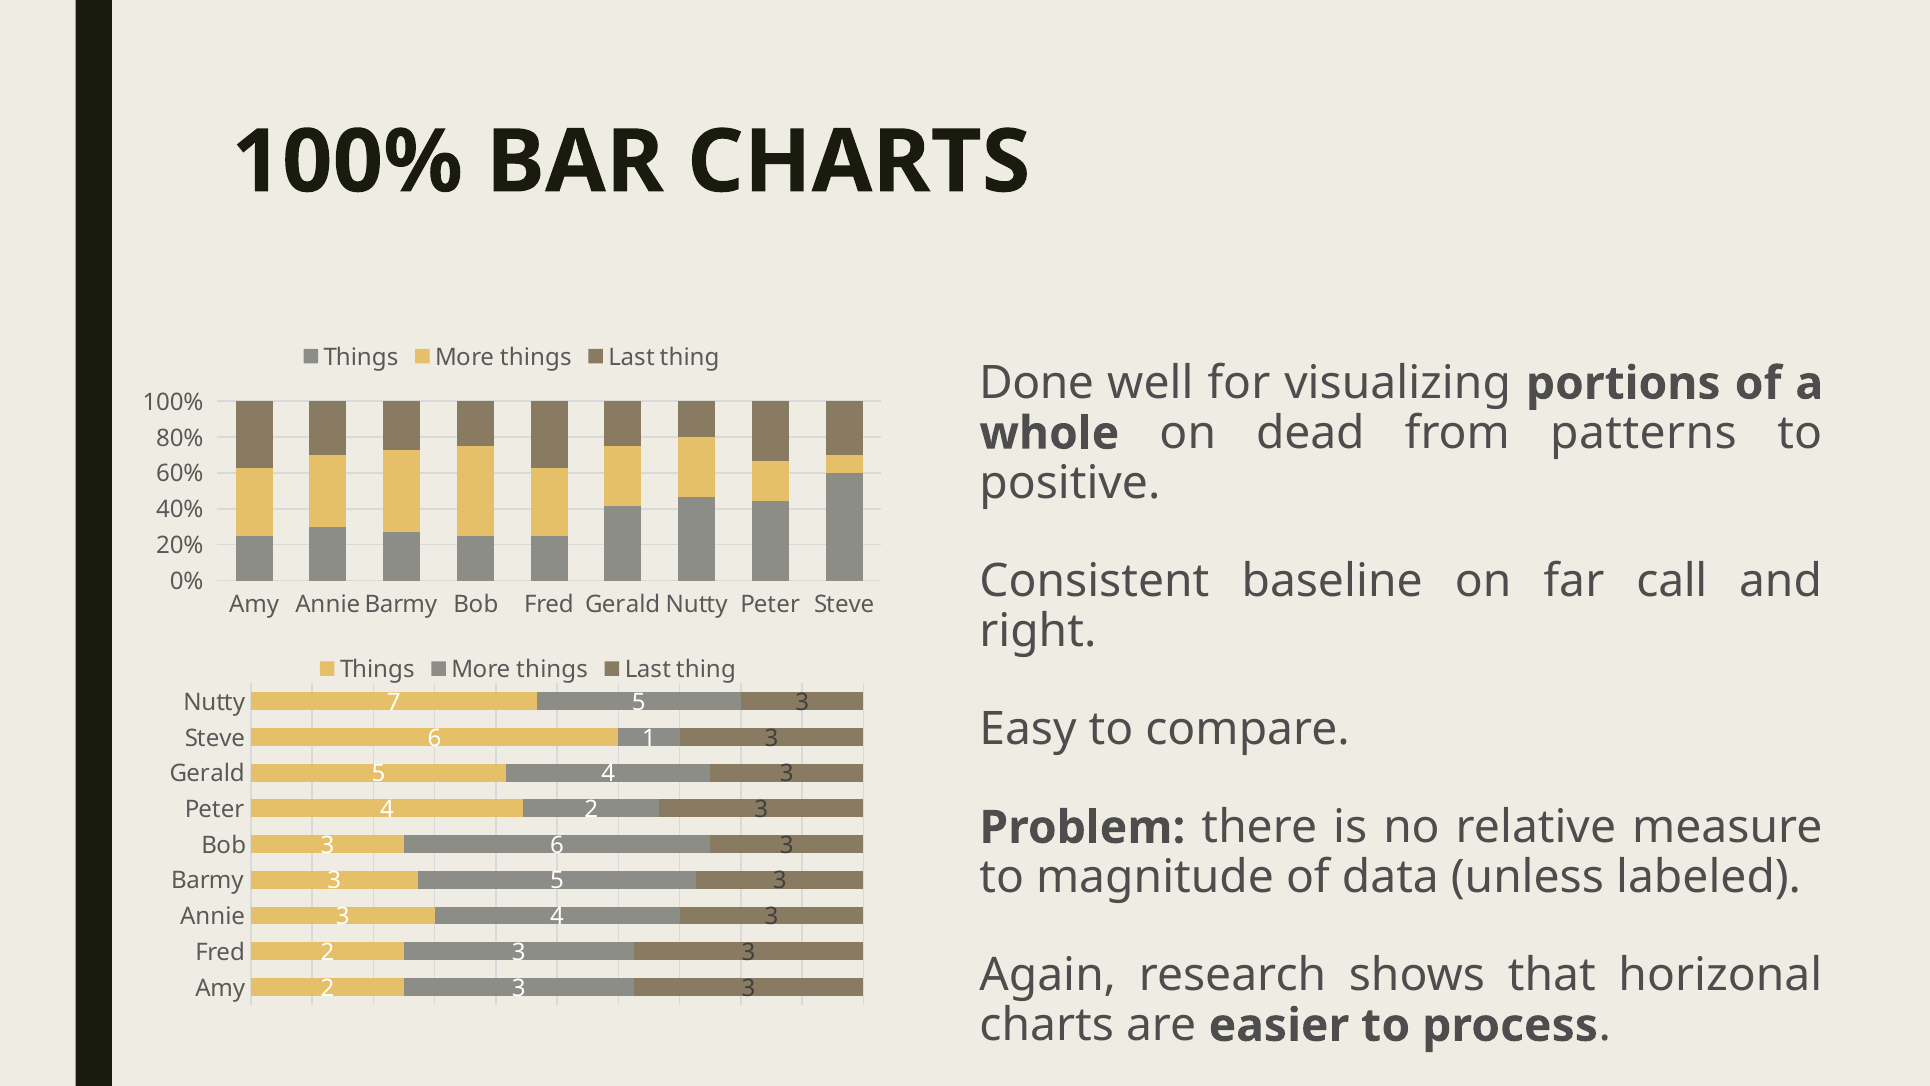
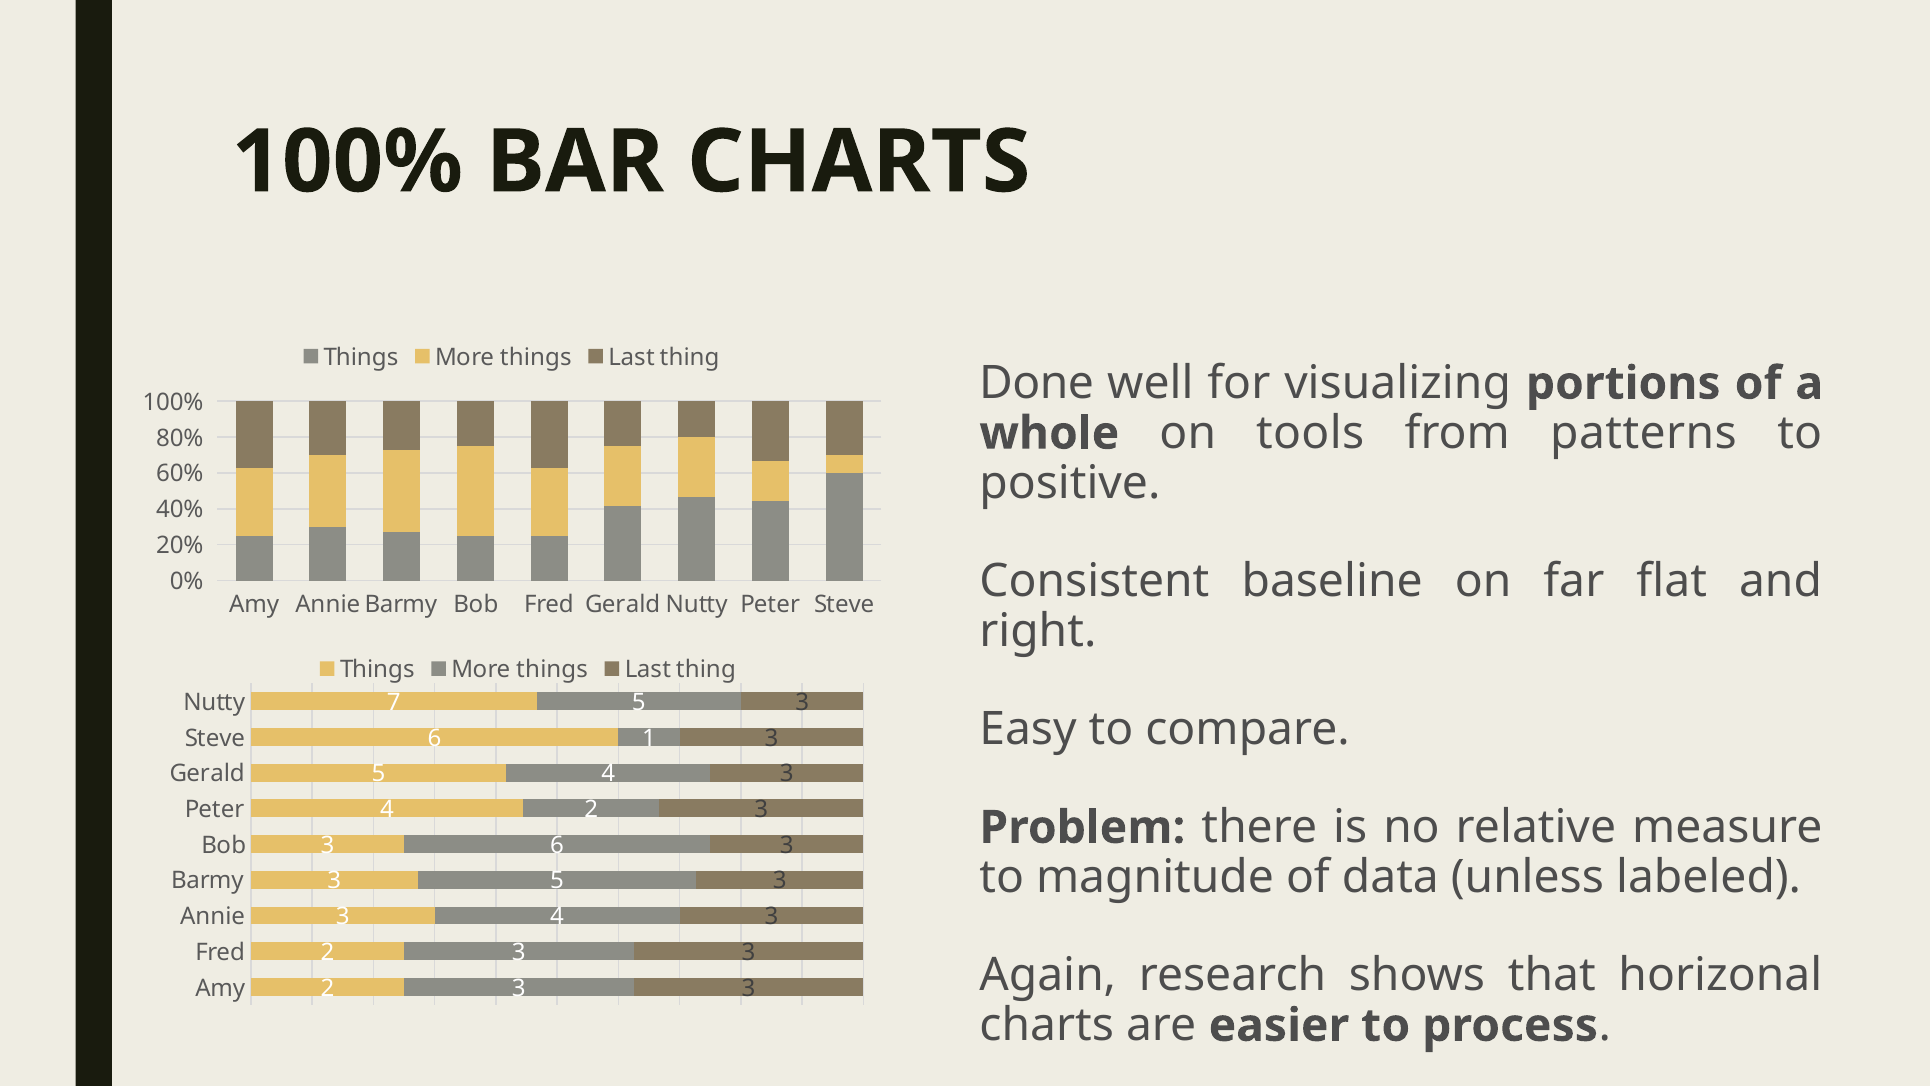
dead: dead -> tools
call: call -> flat
